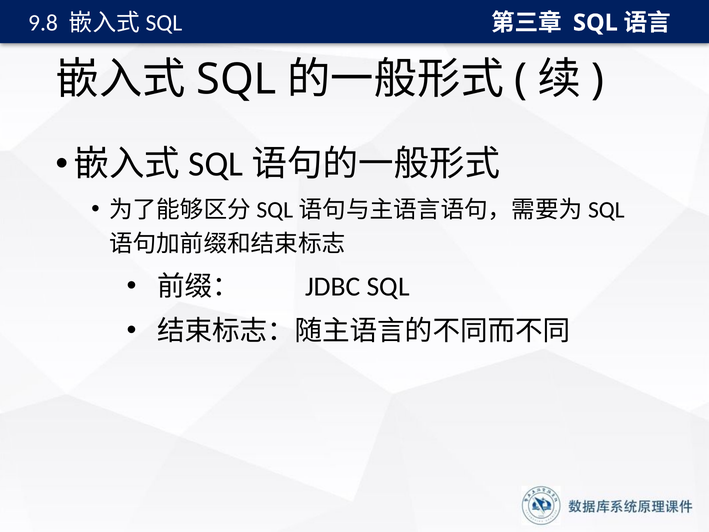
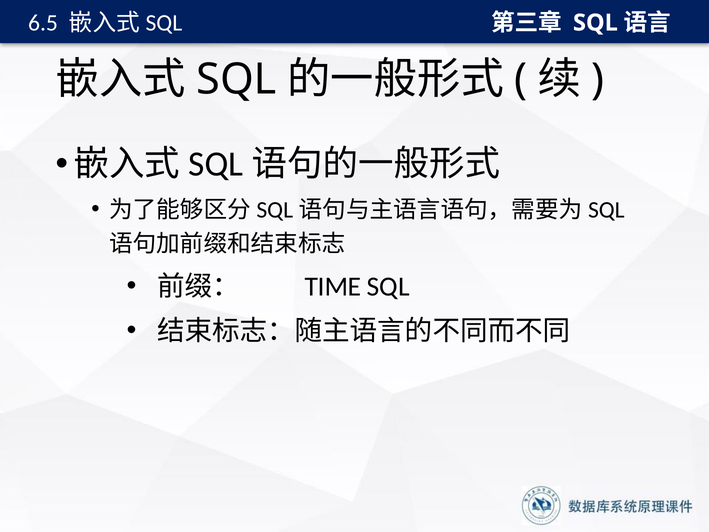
9.8: 9.8 -> 6.5
JDBC: JDBC -> TIME
